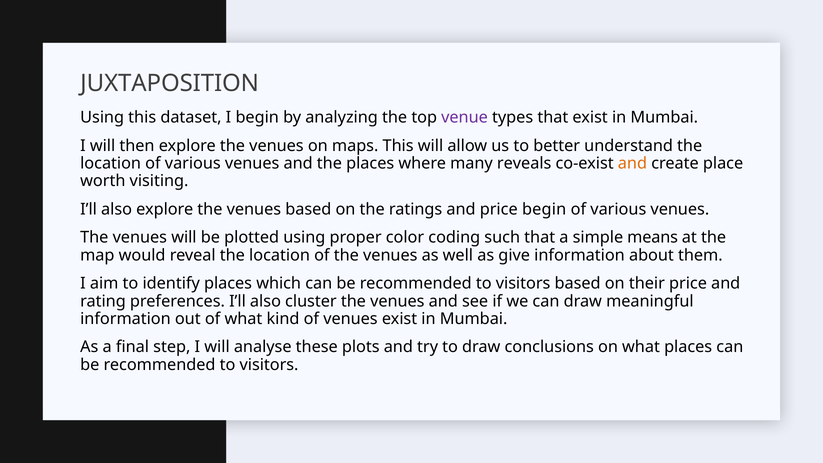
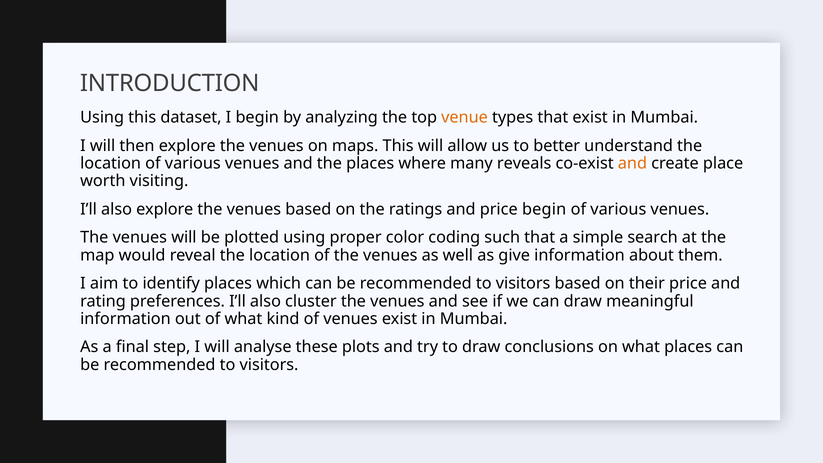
JUXTAPOSITION: JUXTAPOSITION -> INTRODUCTION
venue colour: purple -> orange
means: means -> search
